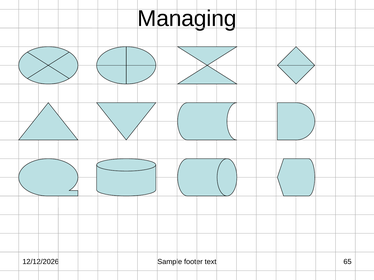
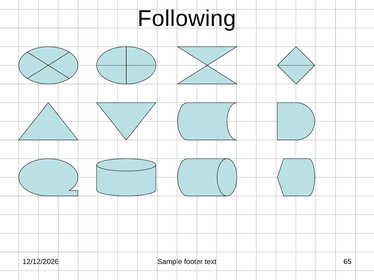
Managing: Managing -> Following
